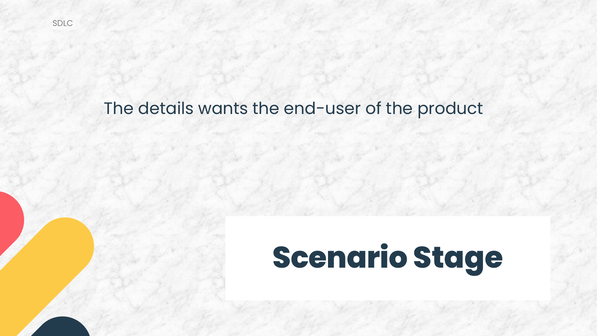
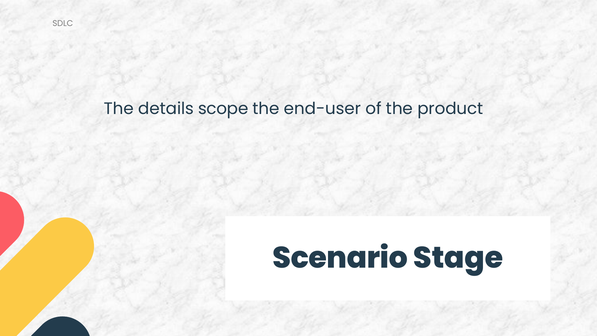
wants: wants -> scope
